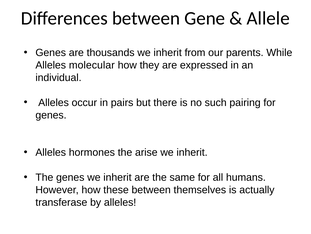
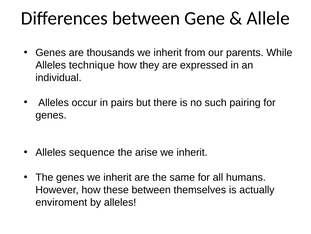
molecular: molecular -> technique
hormones: hormones -> sequence
transferase: transferase -> enviroment
